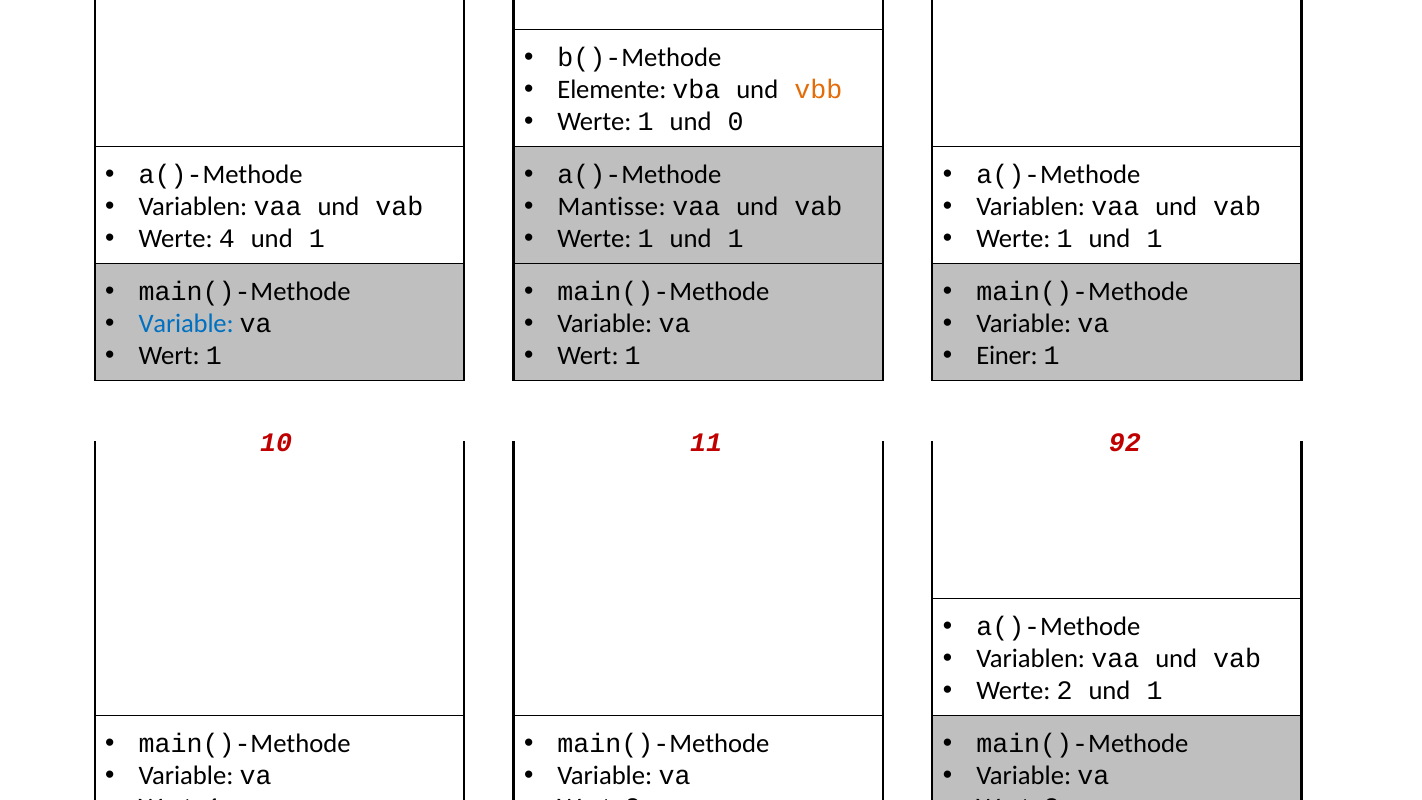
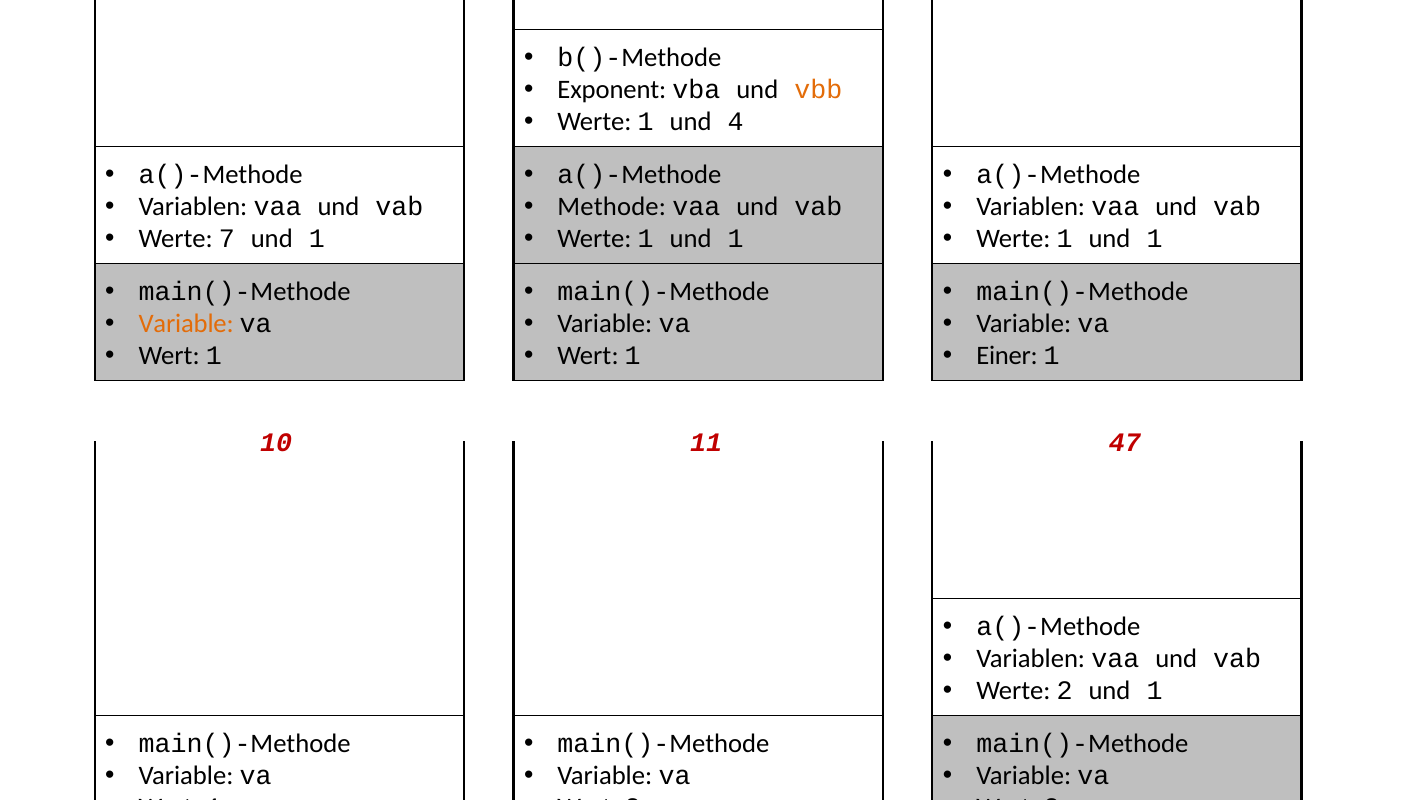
Elemente: Elemente -> Exponent
und 0: 0 -> 4
Mantisse: Mantisse -> Methode
Werte 4: 4 -> 7
Variable at (186, 324) colour: blue -> orange
92: 92 -> 47
